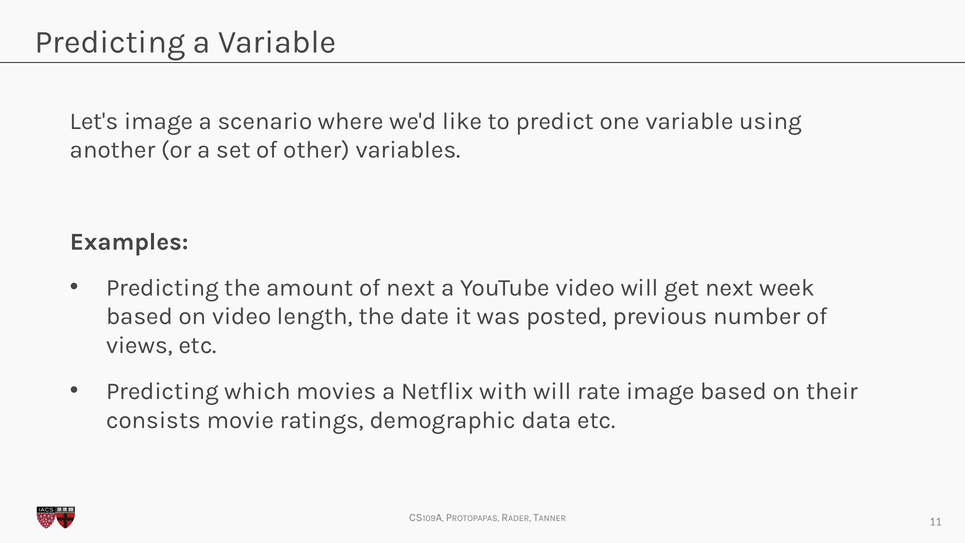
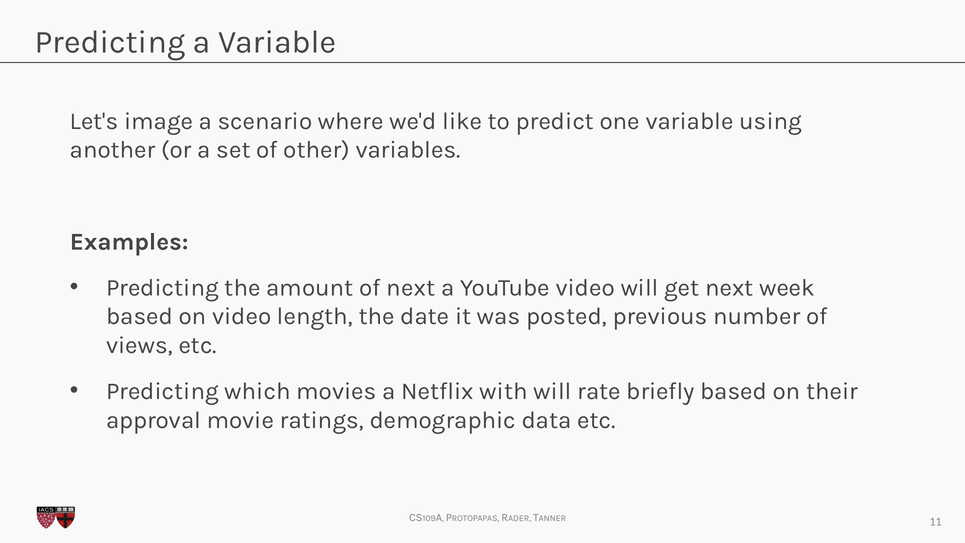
rate image: image -> briefly
consists: consists -> approval
